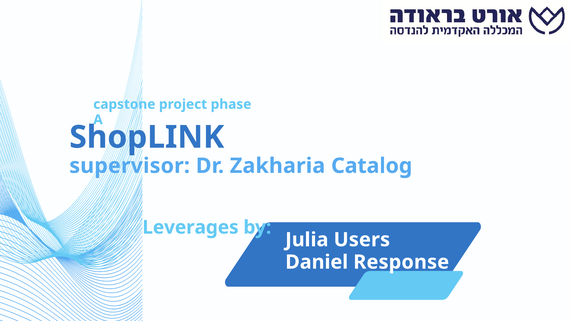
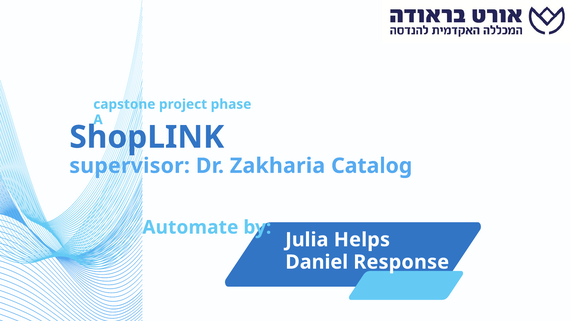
Leverages: Leverages -> Automate
Users: Users -> Helps
